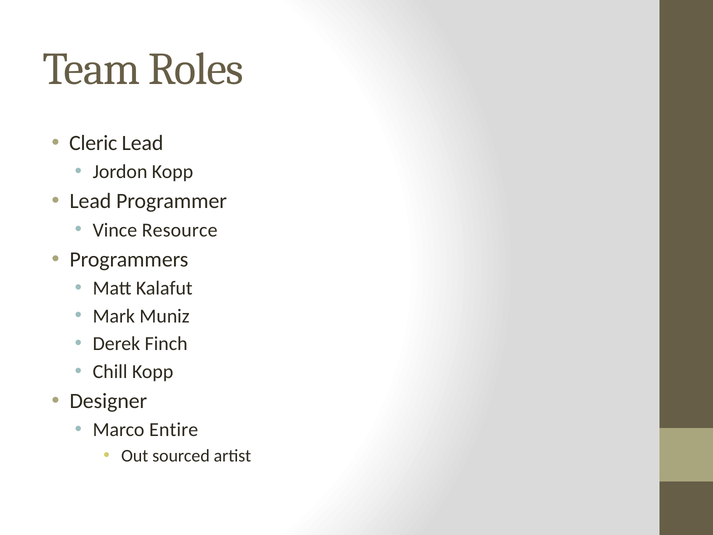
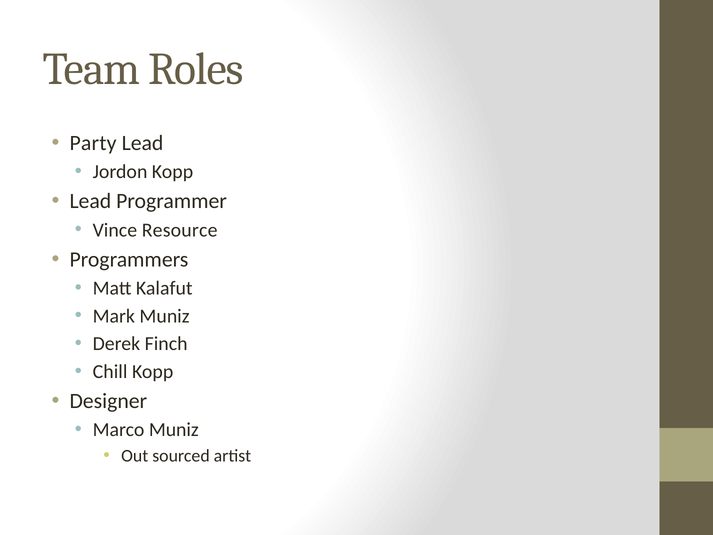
Cleric: Cleric -> Party
Marco Entire: Entire -> Muniz
